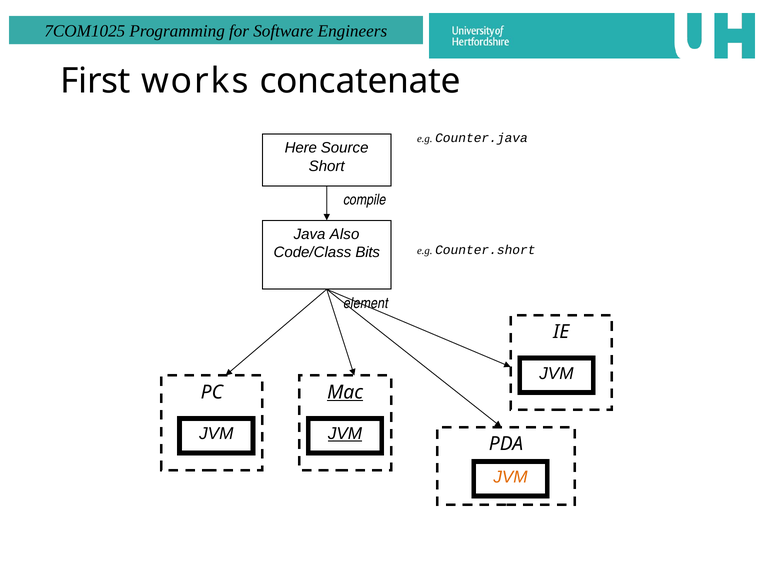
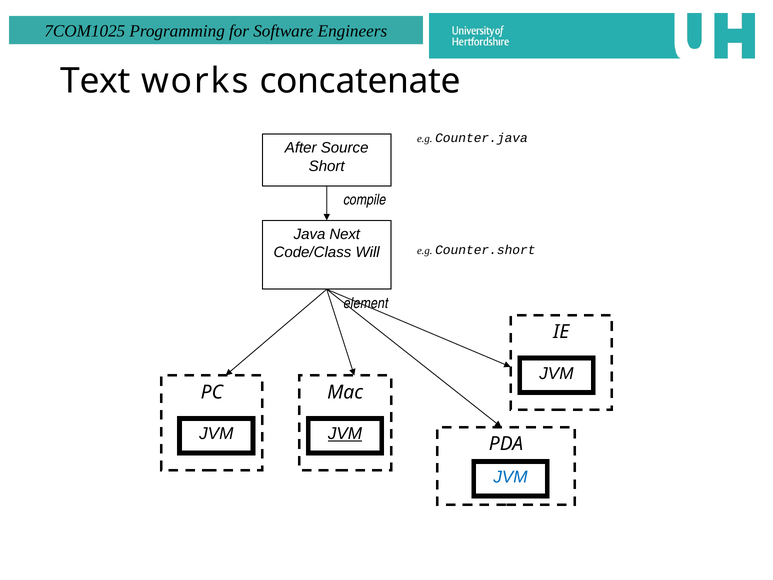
First: First -> Text
Here: Here -> After
Also: Also -> Next
Bits: Bits -> Will
Mac underline: present -> none
JVM at (511, 477) colour: orange -> blue
